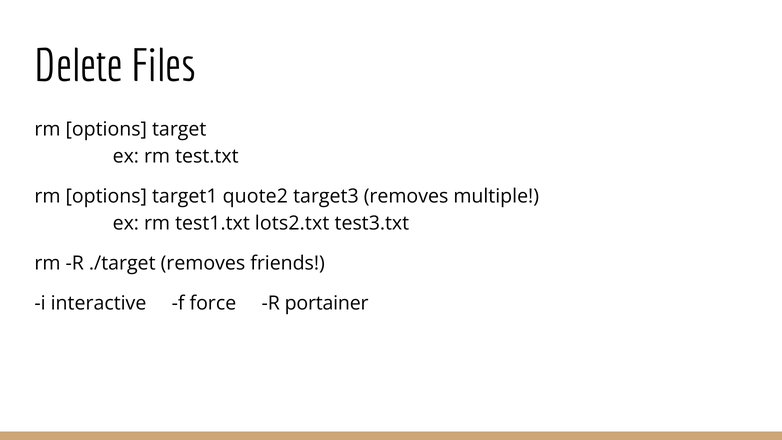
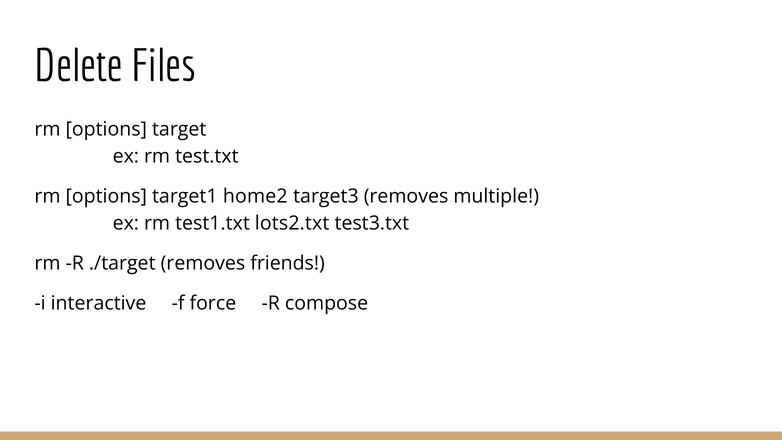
quote2: quote2 -> home2
portainer: portainer -> compose
